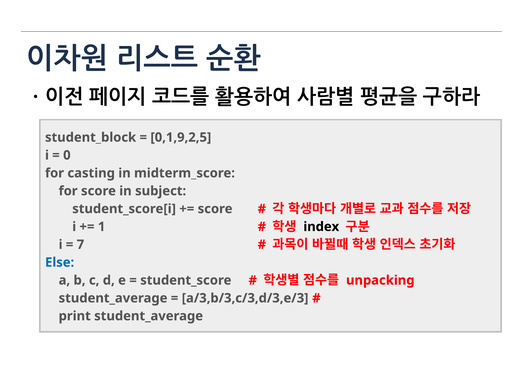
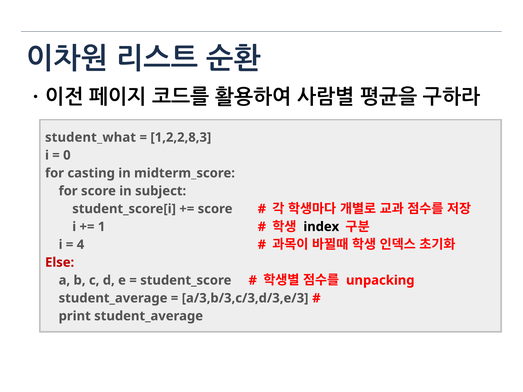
student_block: student_block -> student_what
0,1,9,2,5: 0,1,9,2,5 -> 1,2,2,8,3
7: 7 -> 4
Else colour: blue -> red
